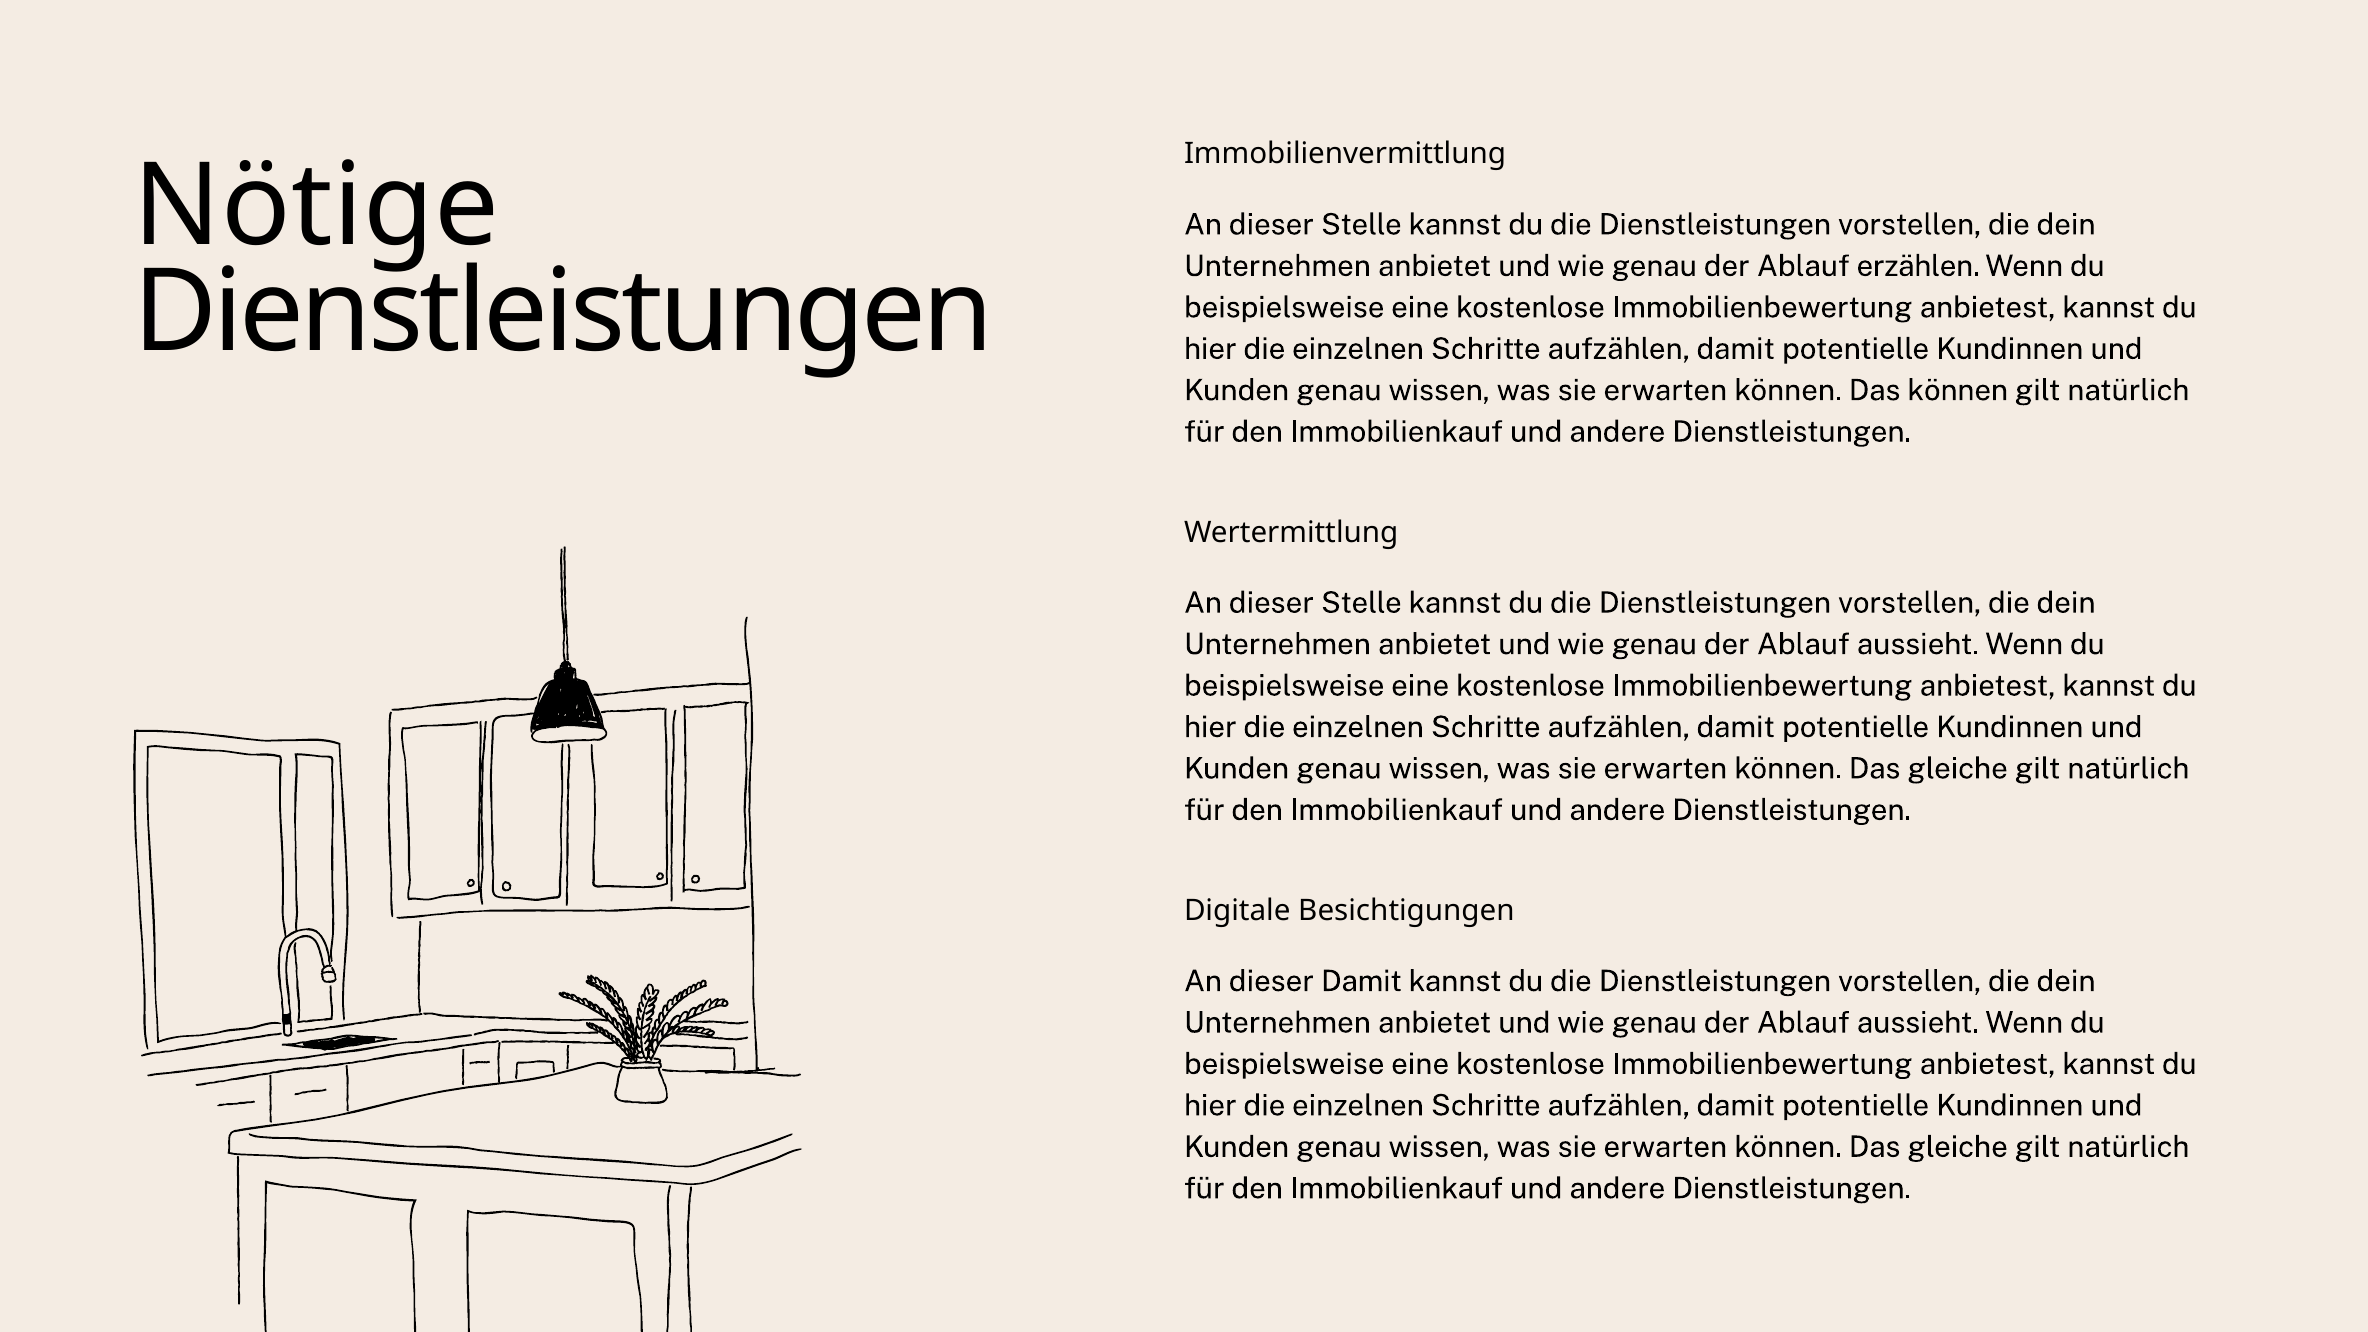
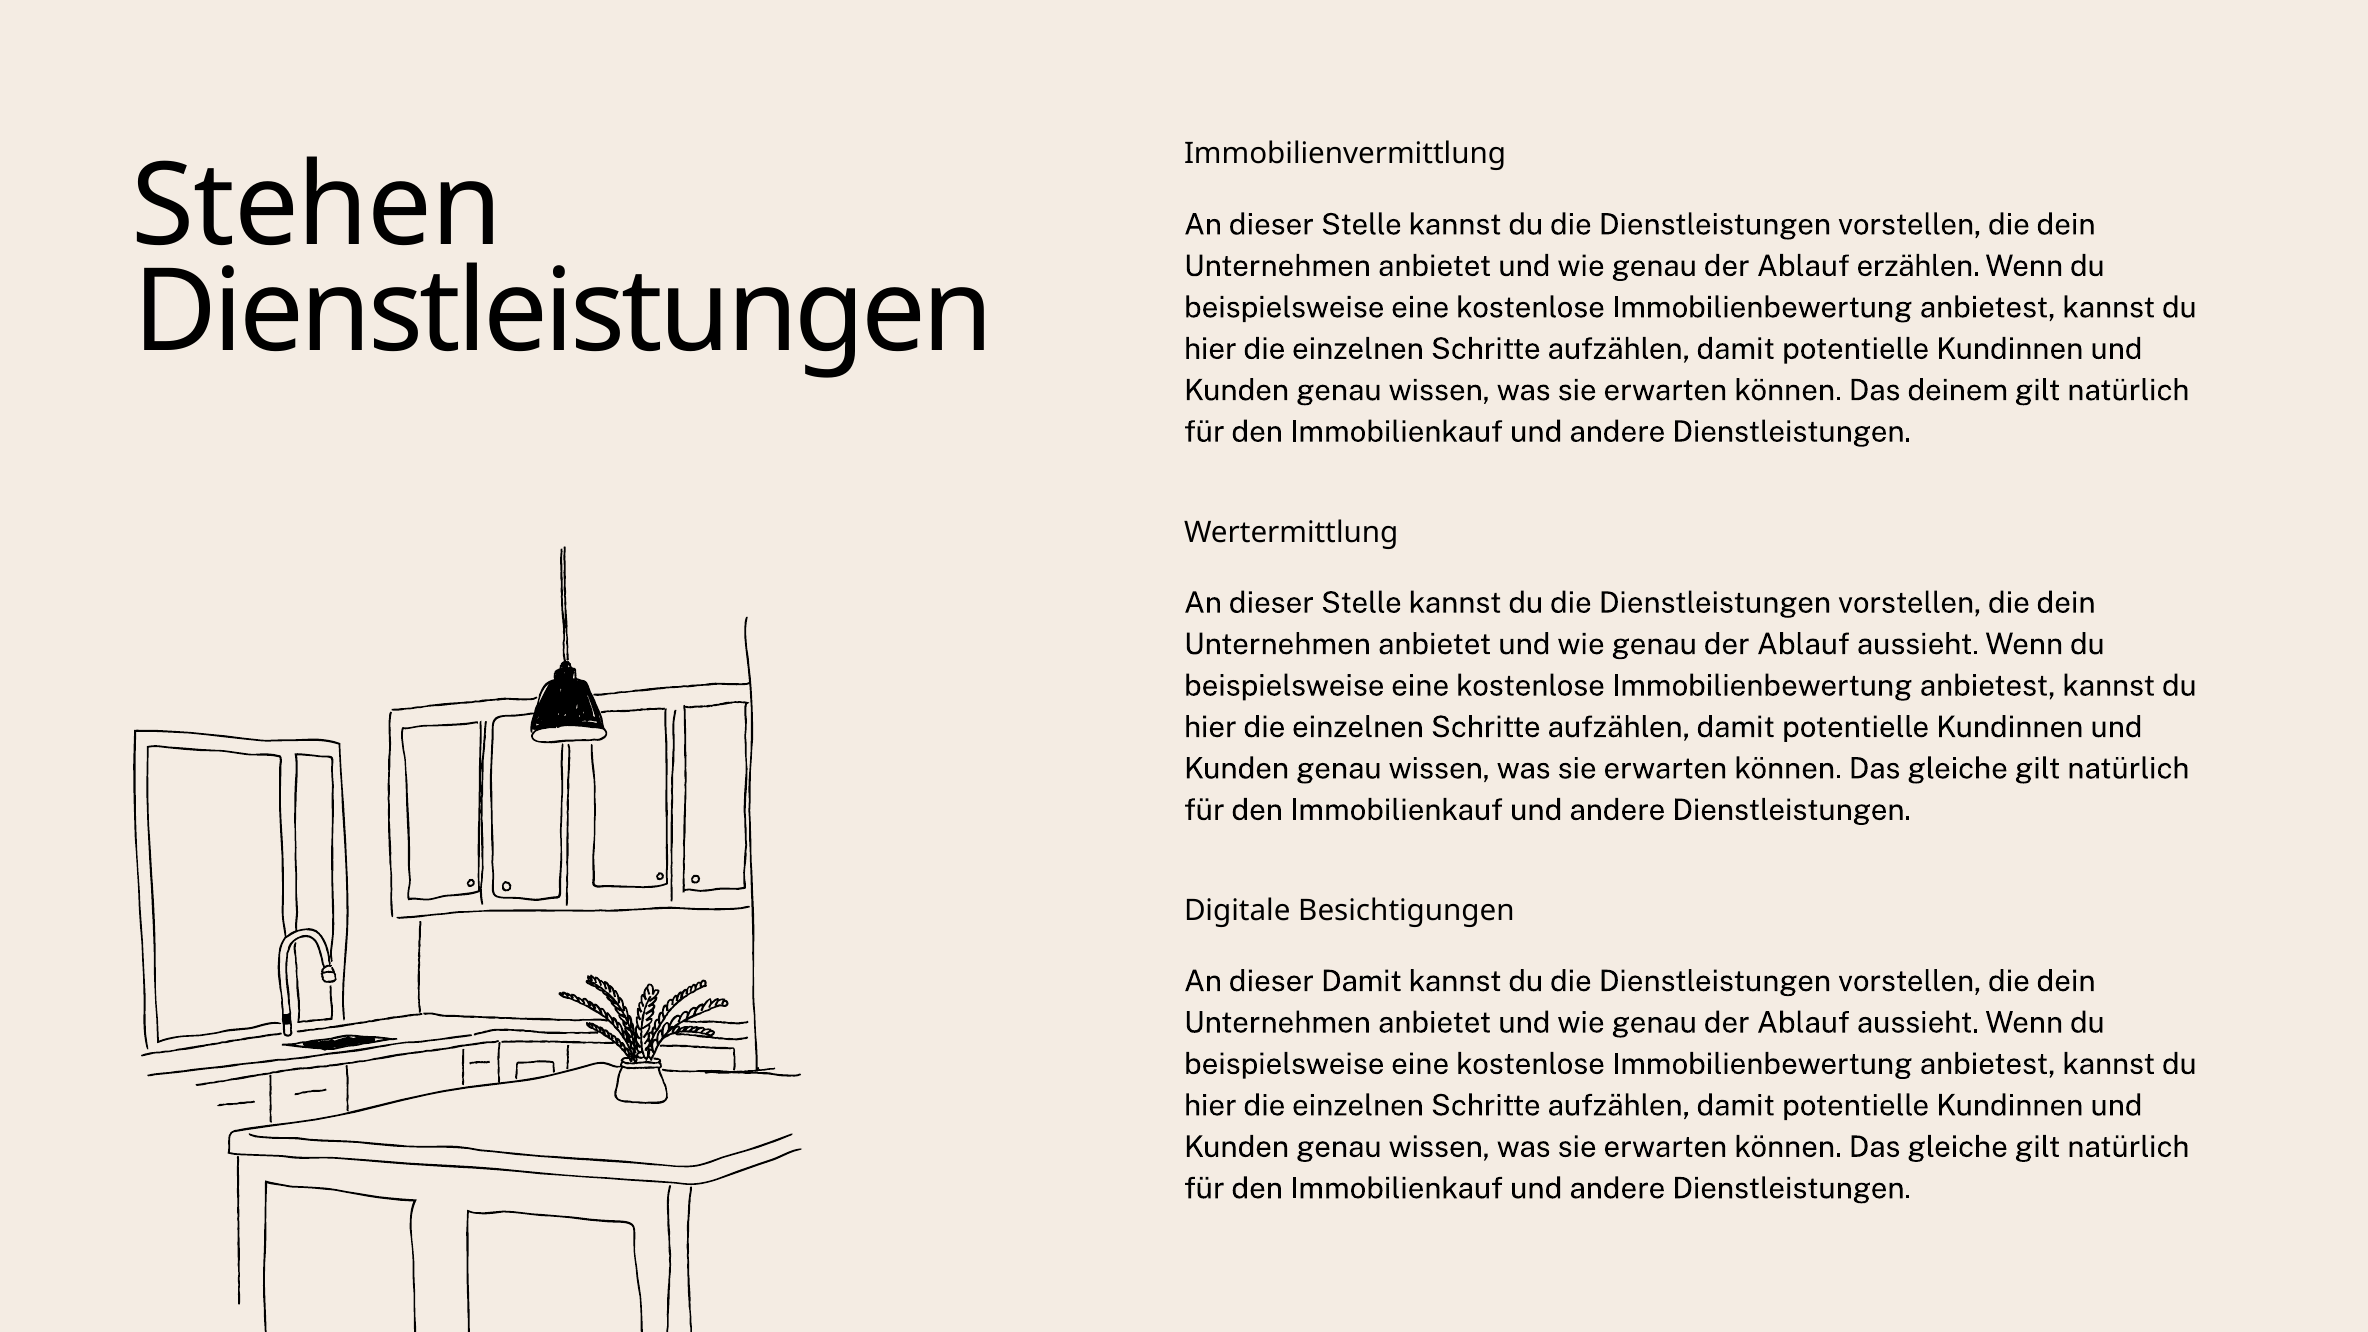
Nötige: Nötige -> Stehen
Das können: können -> deinem
